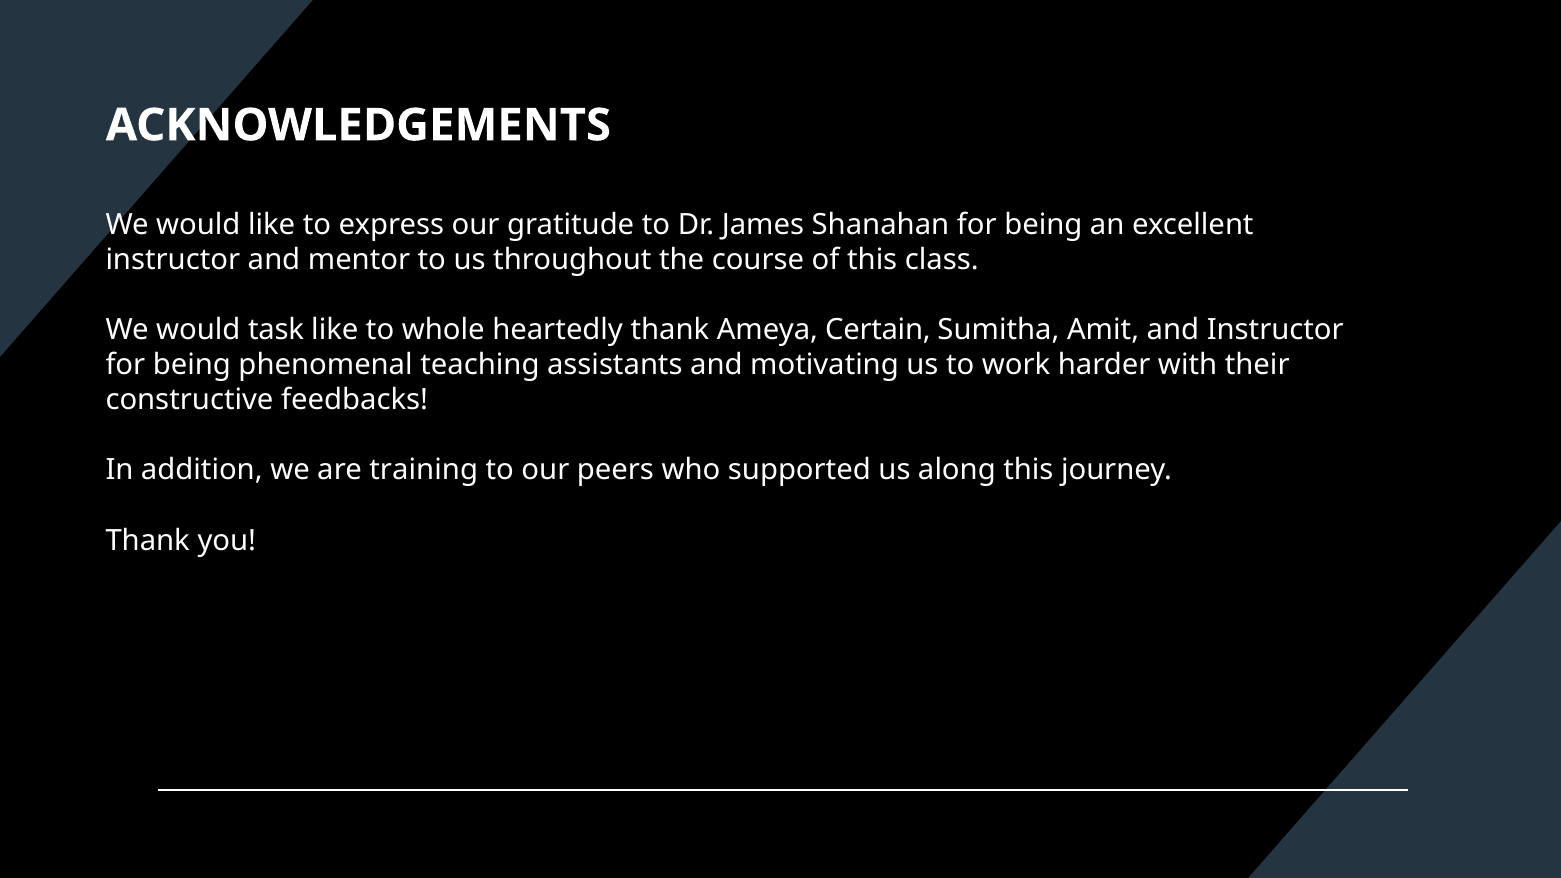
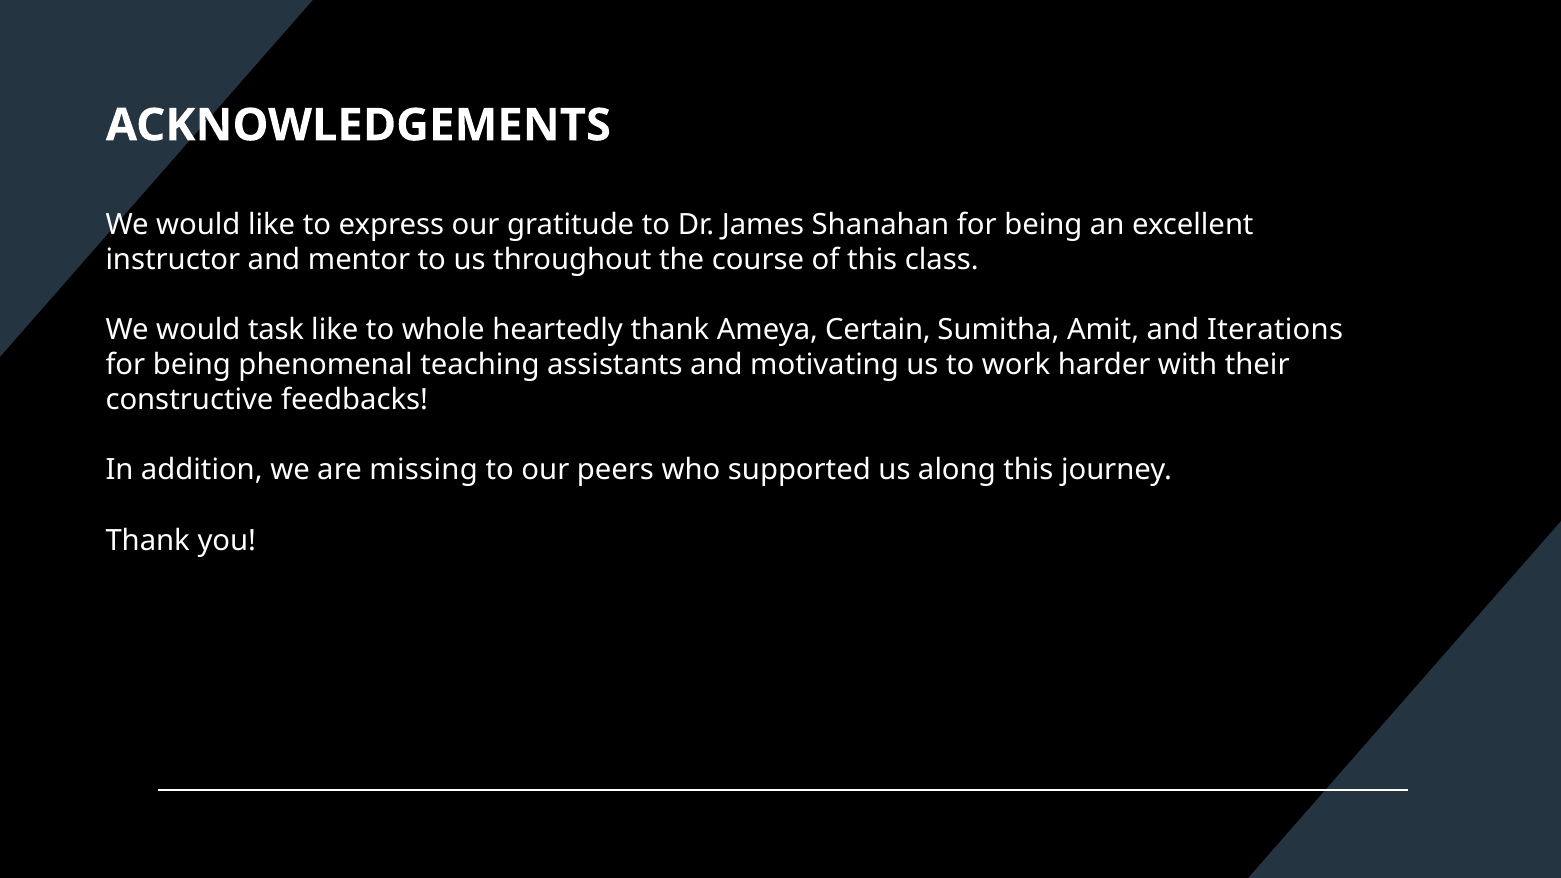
and Instructor: Instructor -> Iterations
training: training -> missing
